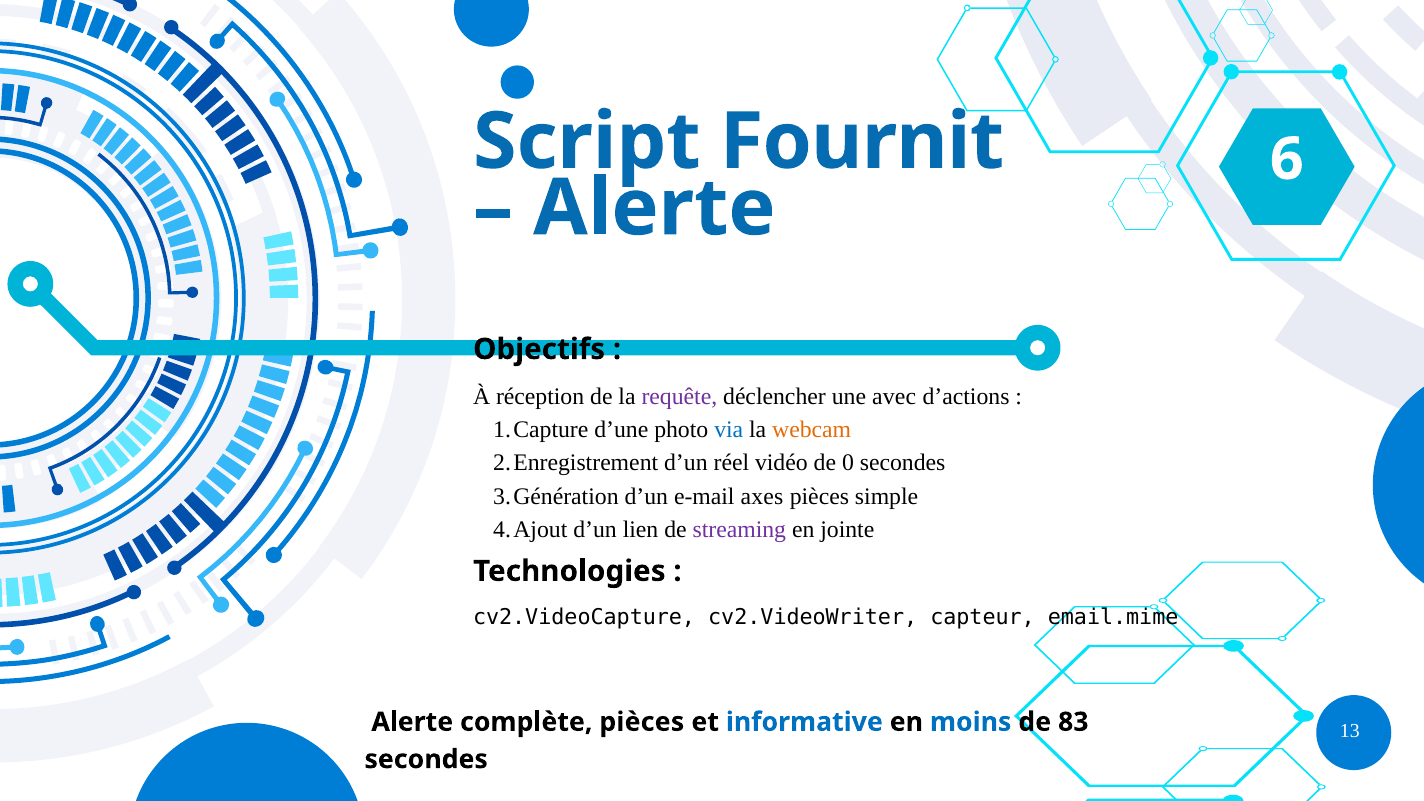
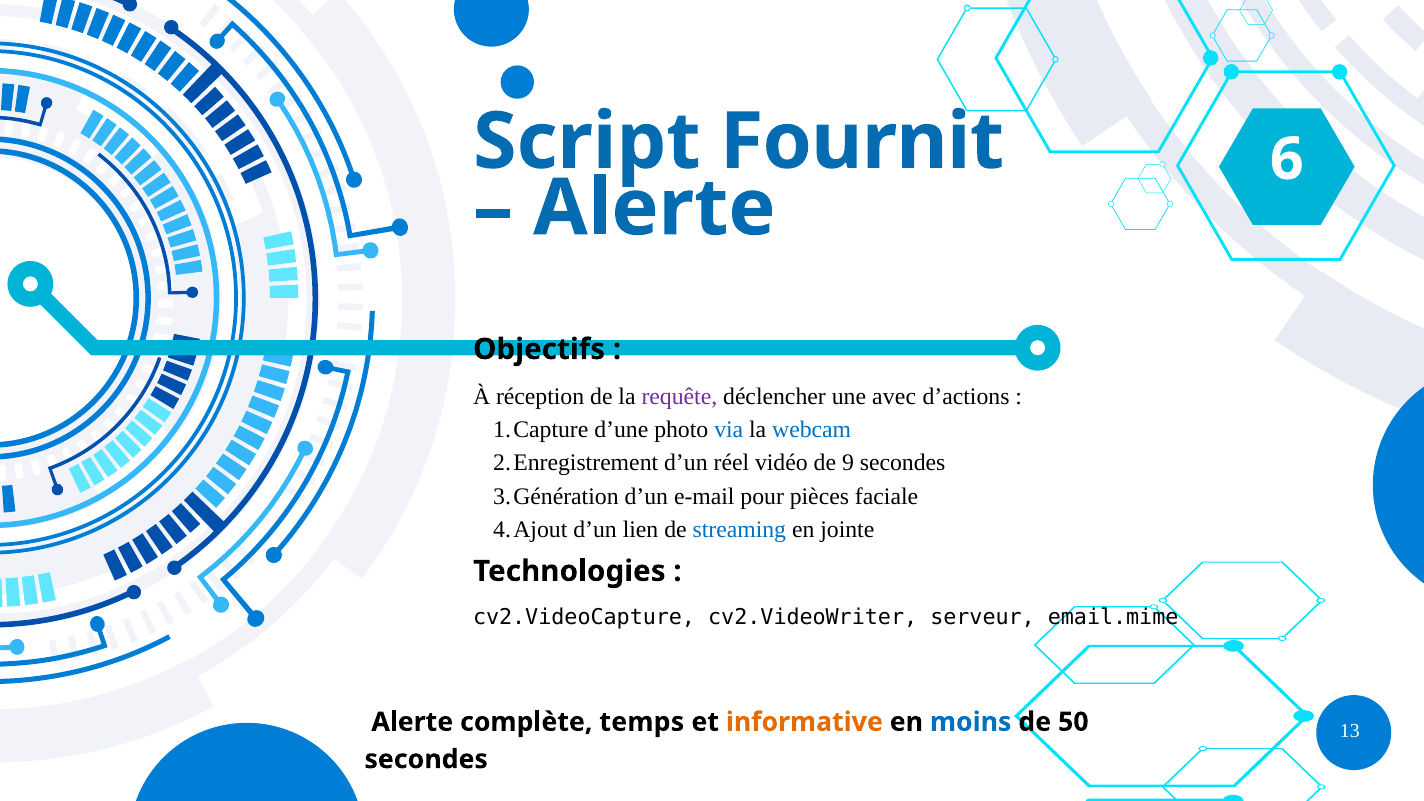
webcam colour: orange -> blue
0: 0 -> 9
axes: axes -> pour
simple: simple -> faciale
streaming colour: purple -> blue
capteur: capteur -> serveur
complète pièces: pièces -> temps
informative colour: blue -> orange
83: 83 -> 50
